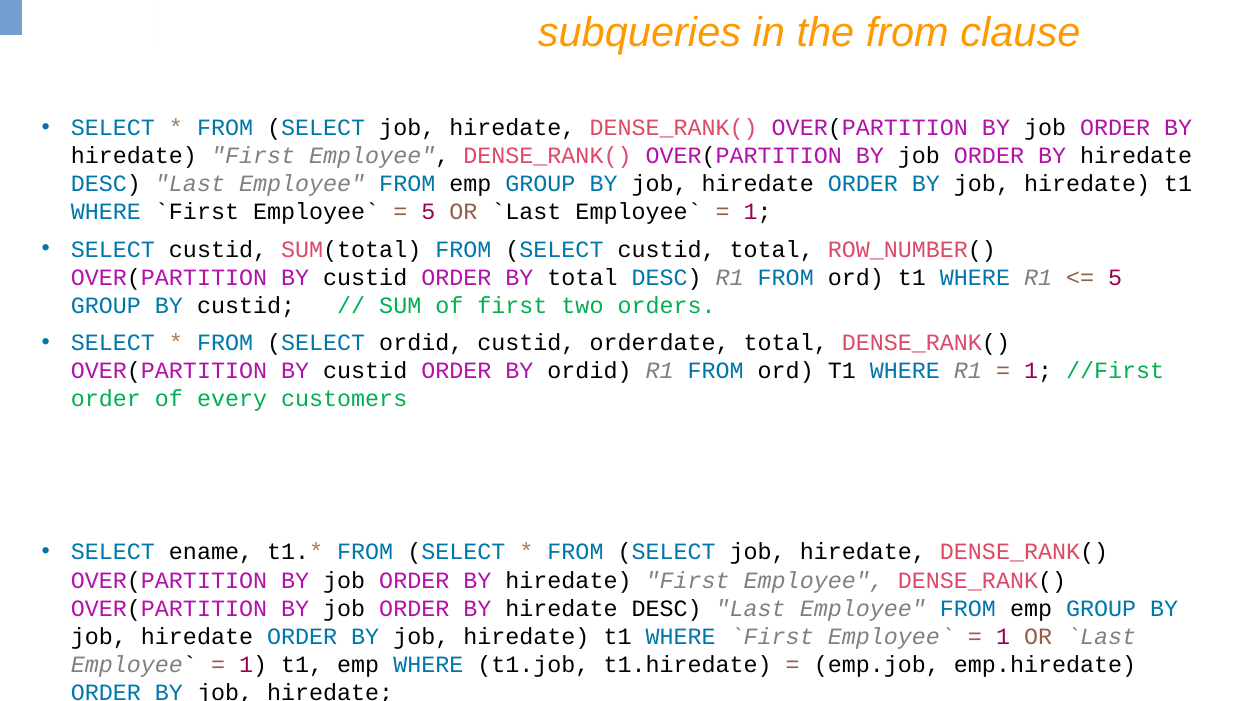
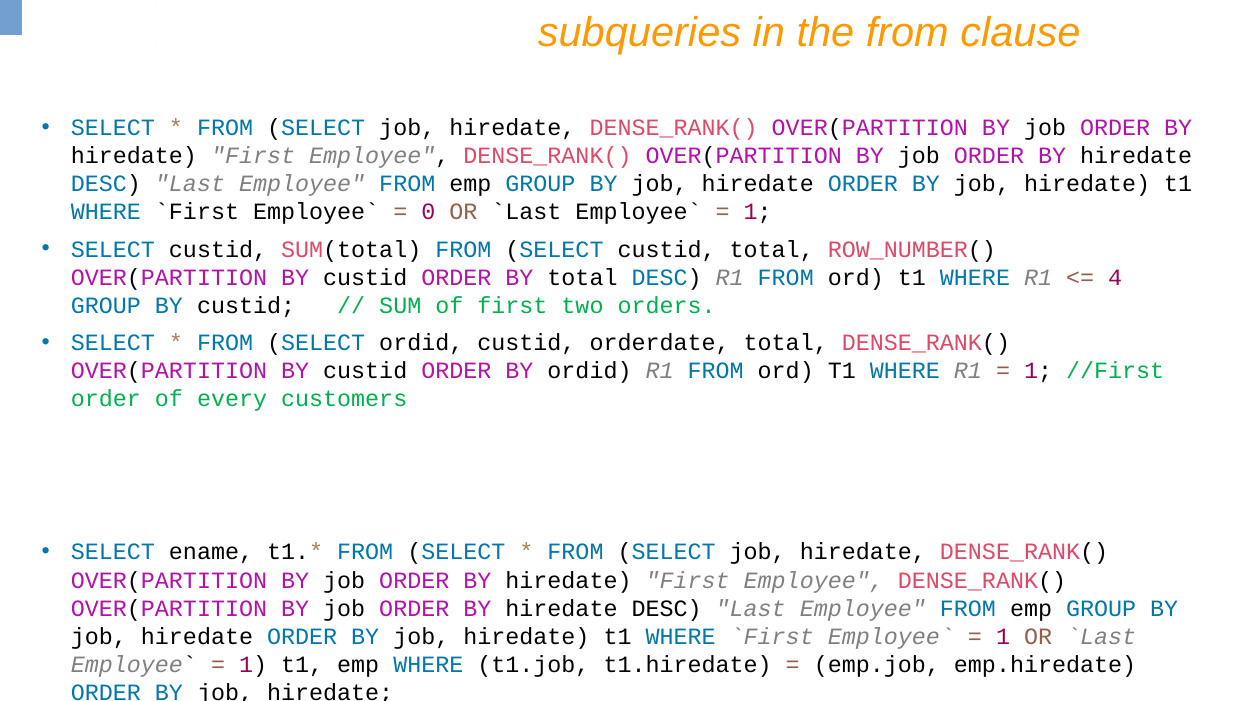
5 at (428, 212): 5 -> 0
5 at (1115, 277): 5 -> 4
